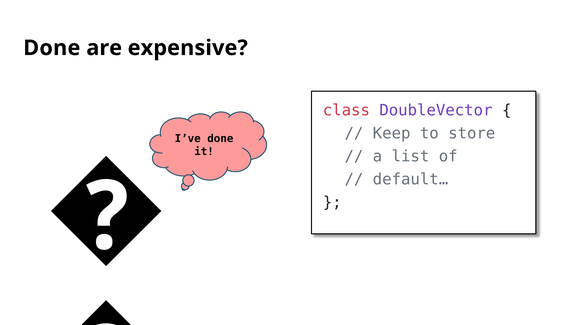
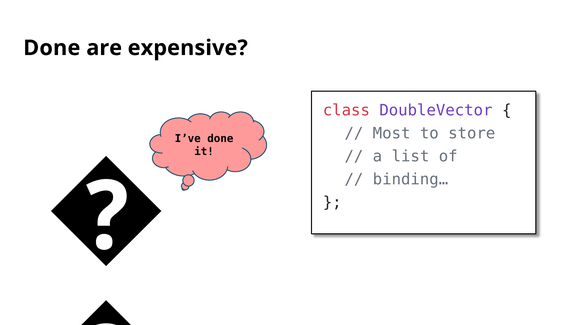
Keep: Keep -> Most
default…: default… -> binding…
